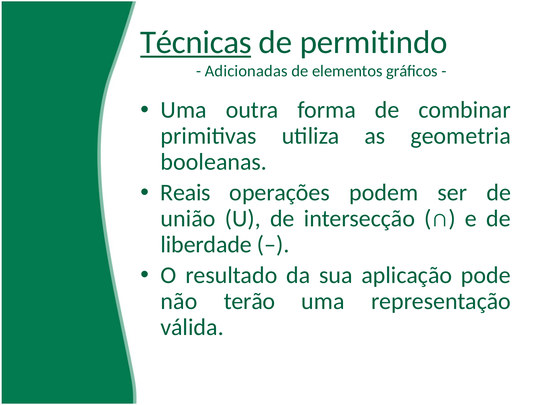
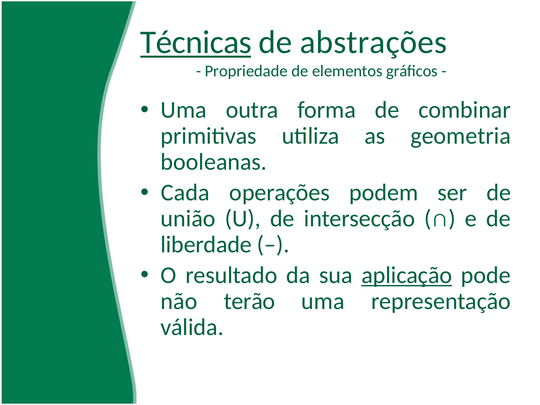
permitindo: permitindo -> abstrações
Adicionadas: Adicionadas -> Propriedade
Reais: Reais -> Cada
aplicação underline: none -> present
